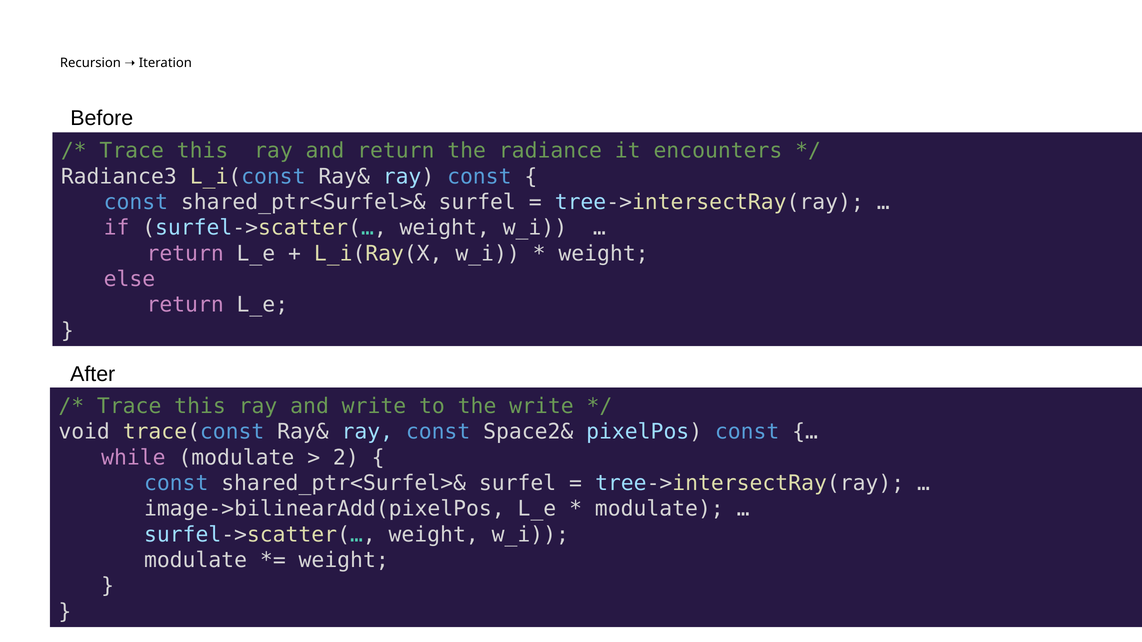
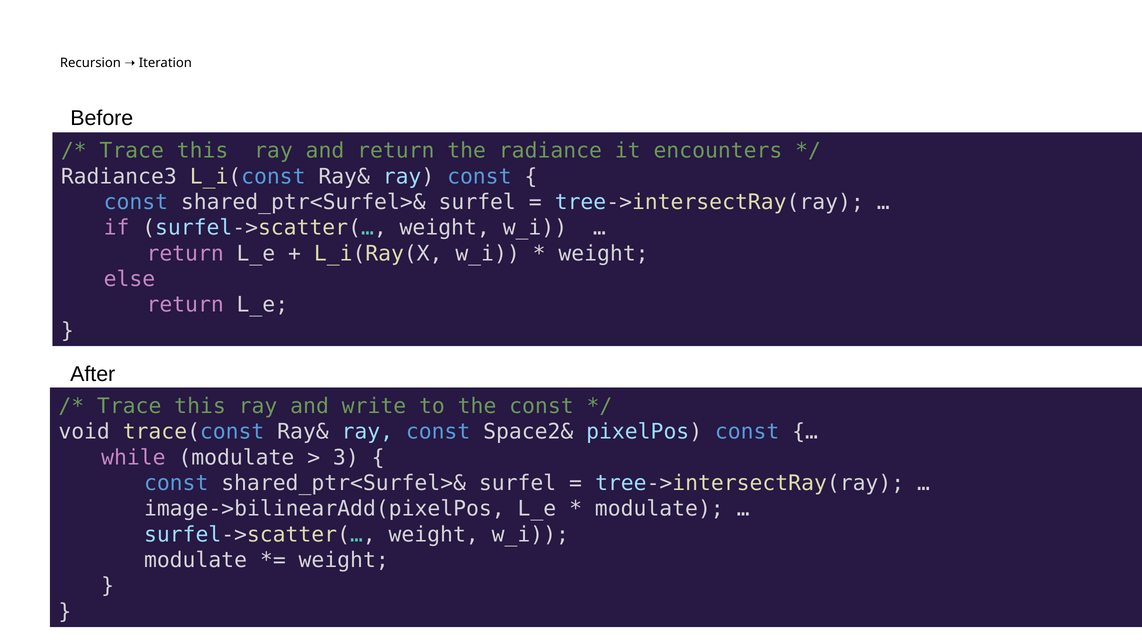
the write: write -> const
2: 2 -> 3
